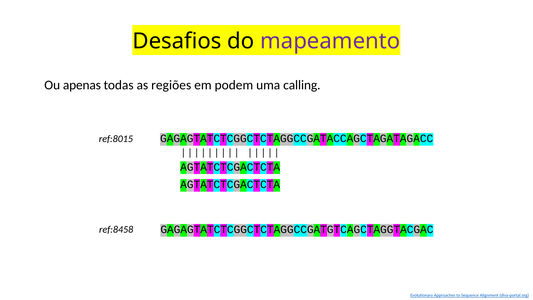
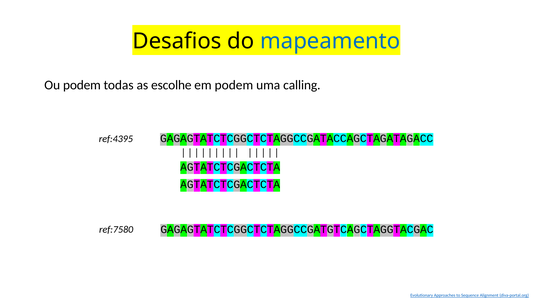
mapeamento colour: purple -> blue
Ou apenas: apenas -> podem
regiões: regiões -> escolhe
ref:8015: ref:8015 -> ref:4395
ref:8458: ref:8458 -> ref:7580
